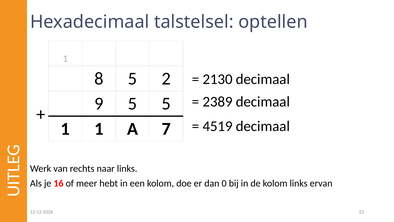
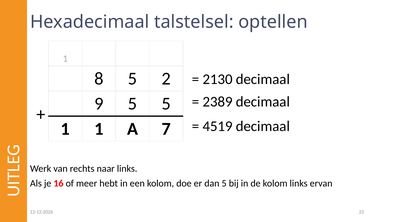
dan 0: 0 -> 5
